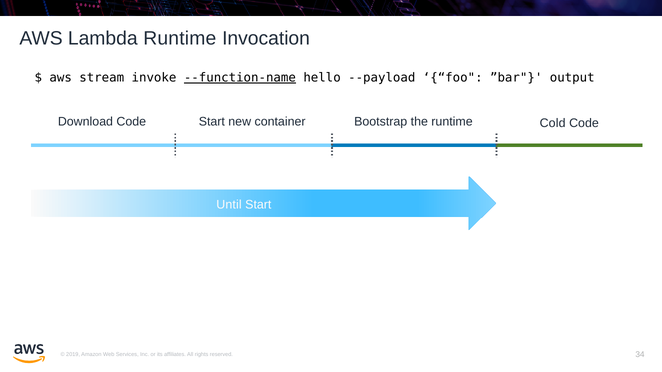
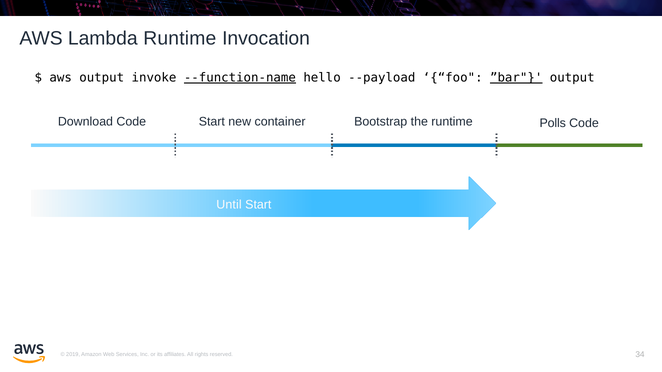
aws stream: stream -> output
”bar underline: none -> present
Cold: Cold -> Polls
